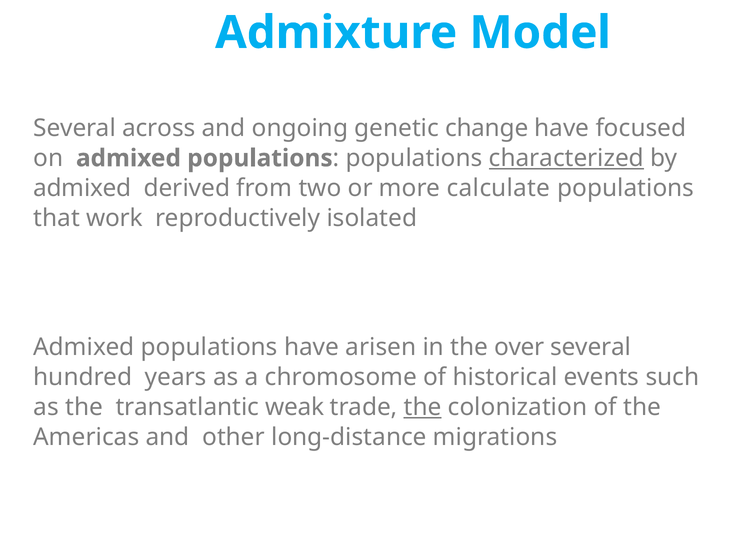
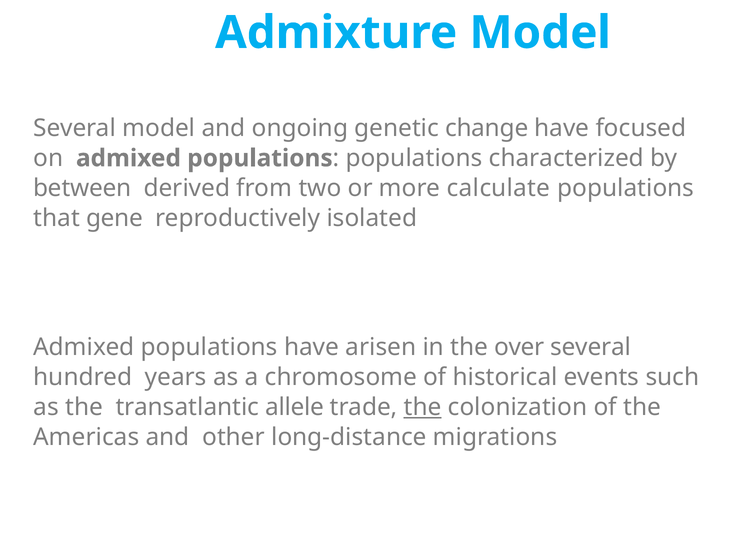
Several across: across -> model
characterized underline: present -> none
admixed at (82, 188): admixed -> between
work: work -> gene
weak: weak -> allele
